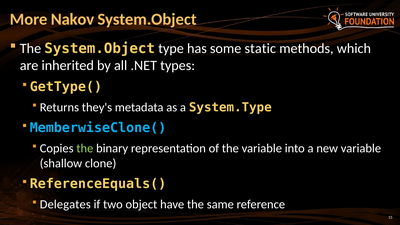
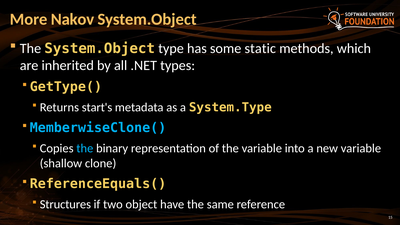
they's: they's -> start's
the at (85, 148) colour: light green -> light blue
Delegates: Delegates -> Structures
